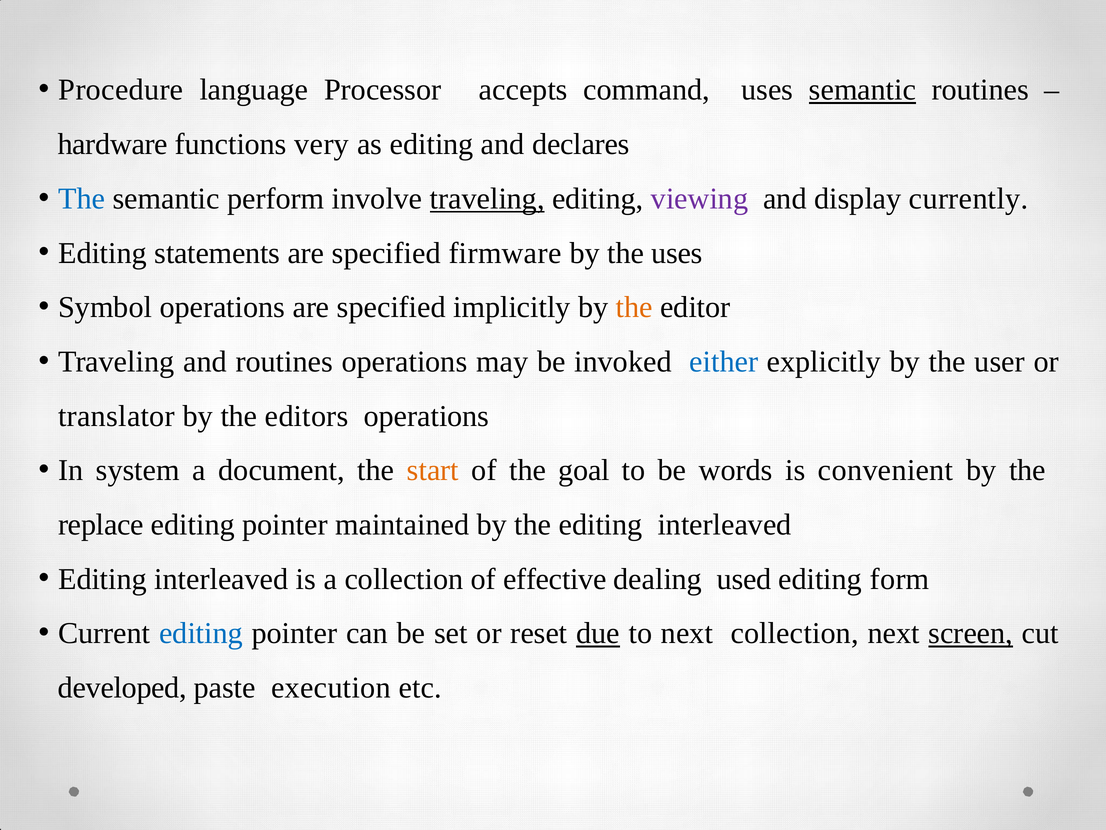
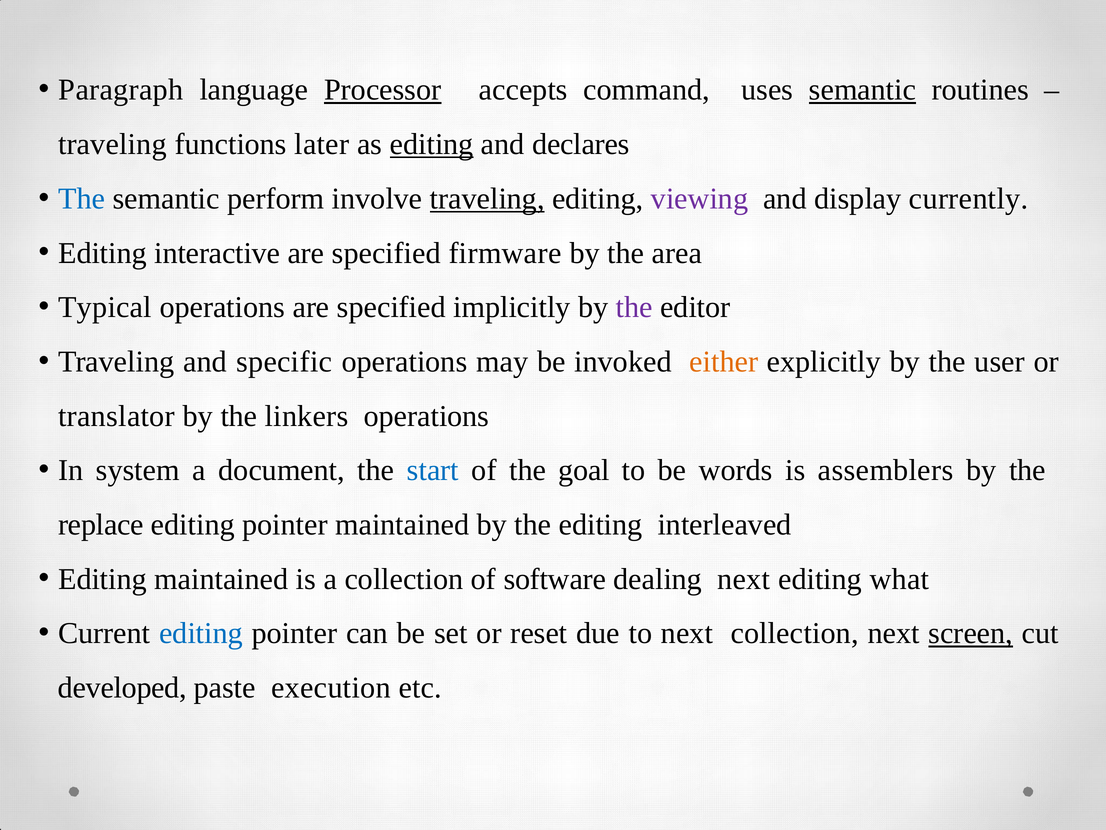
Procedure: Procedure -> Paragraph
Processor underline: none -> present
hardware at (113, 144): hardware -> traveling
very: very -> later
editing at (432, 144) underline: none -> present
statements: statements -> interactive
the uses: uses -> area
Symbol: Symbol -> Typical
the at (634, 307) colour: orange -> purple
and routines: routines -> specific
either colour: blue -> orange
editors: editors -> linkers
start colour: orange -> blue
convenient: convenient -> assemblers
interleaved at (221, 579): interleaved -> maintained
effective: effective -> software
dealing used: used -> next
form: form -> what
due underline: present -> none
